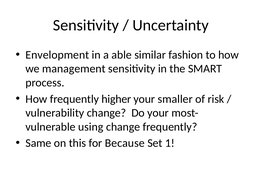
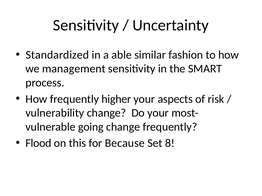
Envelopment: Envelopment -> Standardized
smaller: smaller -> aspects
using: using -> going
Same: Same -> Flood
1: 1 -> 8
